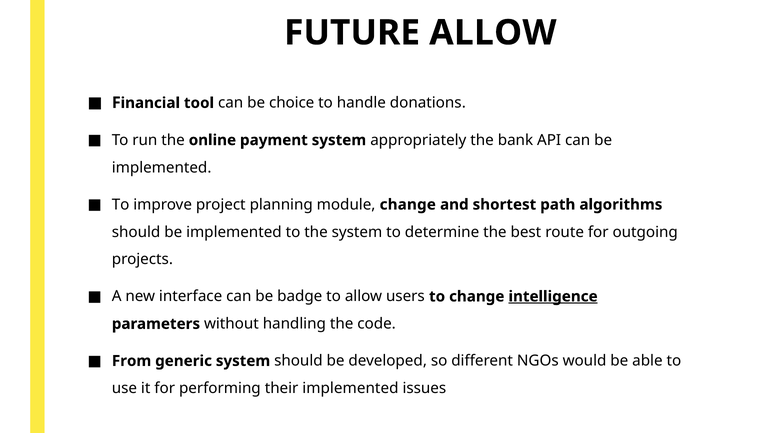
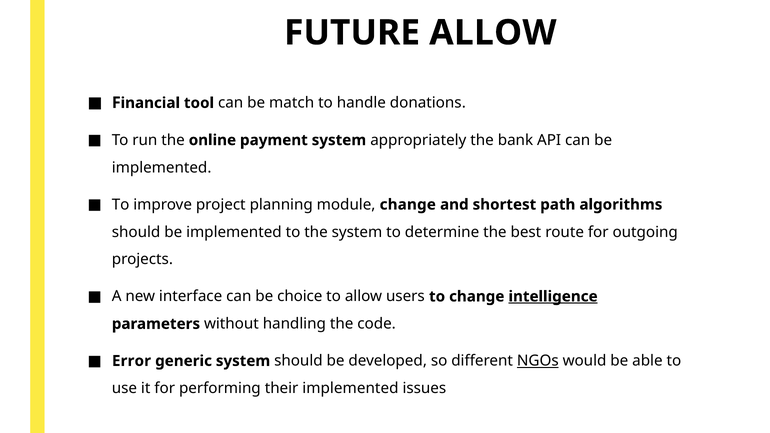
choice: choice -> match
badge: badge -> choice
From: From -> Error
NGOs underline: none -> present
